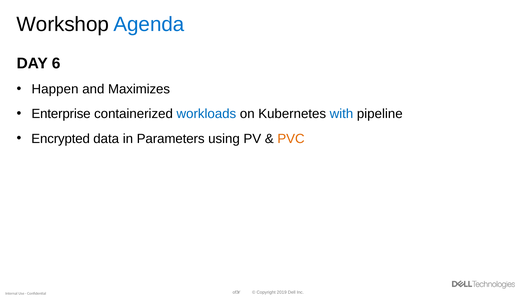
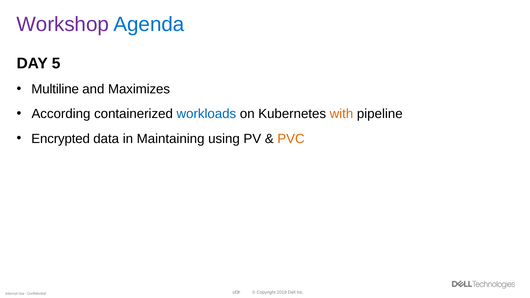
Workshop colour: black -> purple
6: 6 -> 5
Happen: Happen -> Multiline
Enterprise: Enterprise -> According
with colour: blue -> orange
Parameters: Parameters -> Maintaining
